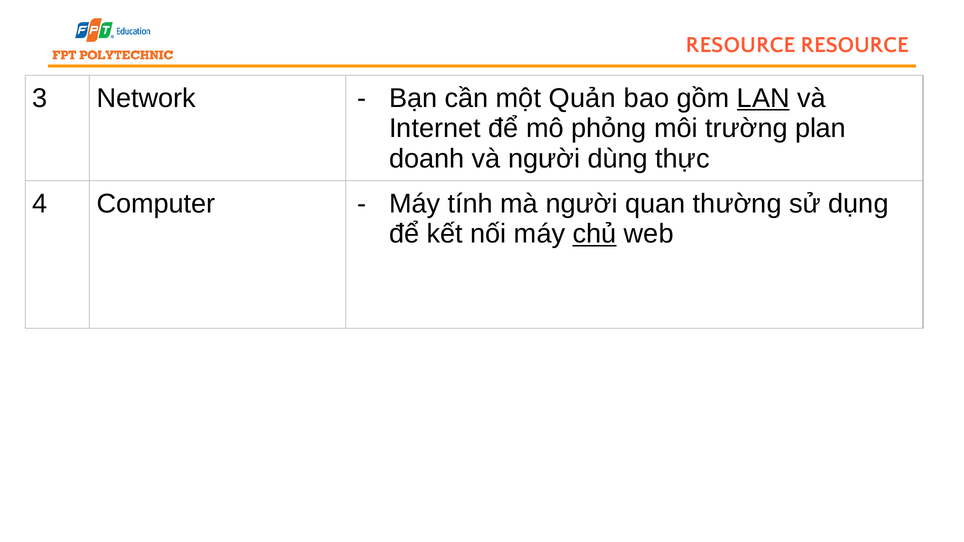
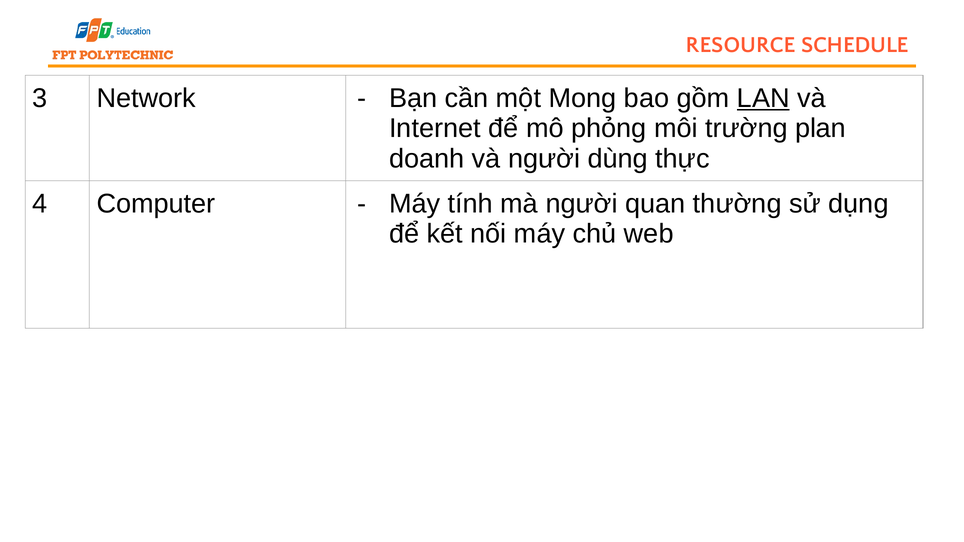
RESOURCE RESOURCE: RESOURCE -> SCHEDULE
Quản: Quản -> Mong
chủ underline: present -> none
